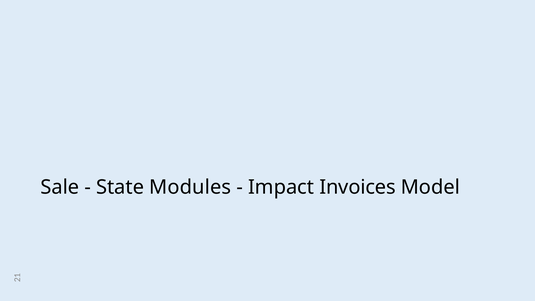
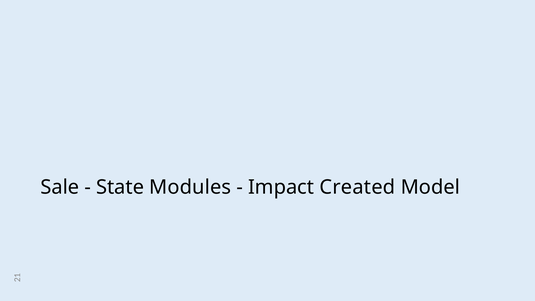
Invoices: Invoices -> Created
